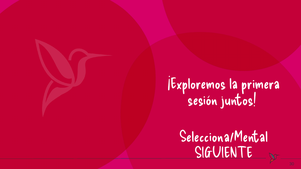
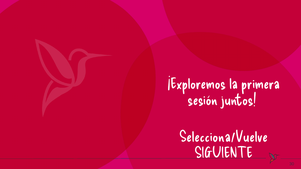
Selecciona/Mental: Selecciona/Mental -> Selecciona/Vuelve
